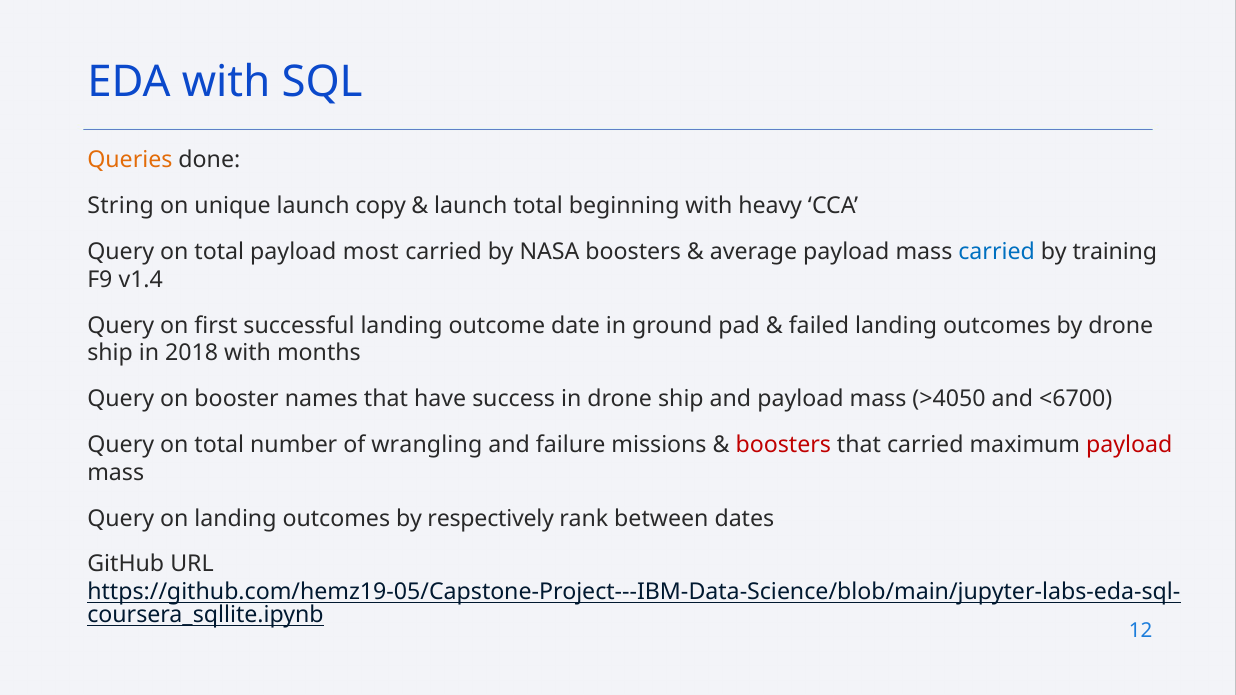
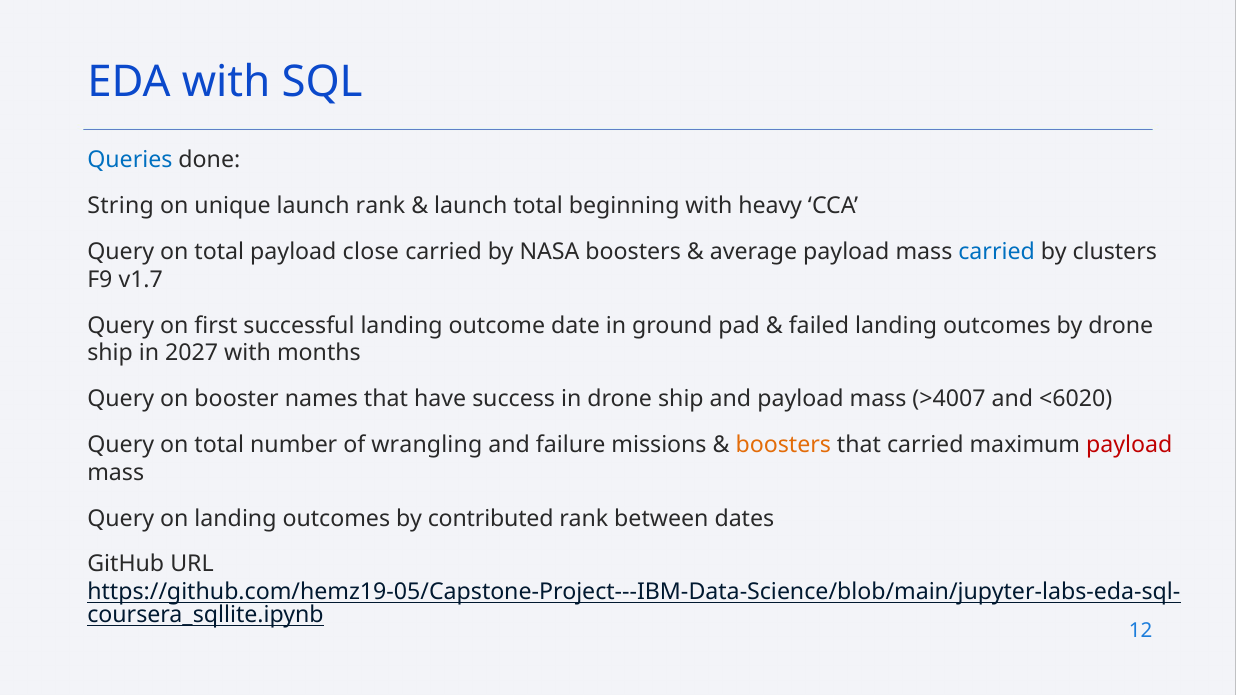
Queries colour: orange -> blue
launch copy: copy -> rank
most: most -> close
training: training -> clusters
v1.4: v1.4 -> v1.7
2018: 2018 -> 2027
>4050: >4050 -> >4007
<6700: <6700 -> <6020
boosters at (783, 445) colour: red -> orange
respectively: respectively -> contributed
